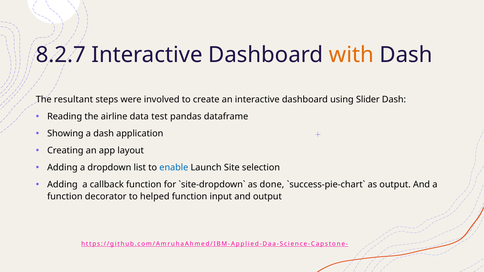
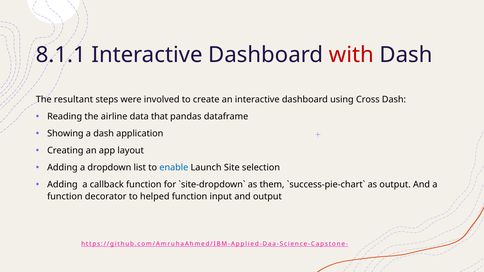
8.2.7: 8.2.7 -> 8.1.1
with colour: orange -> red
Slider: Slider -> Cross
test: test -> that
done: done -> them
